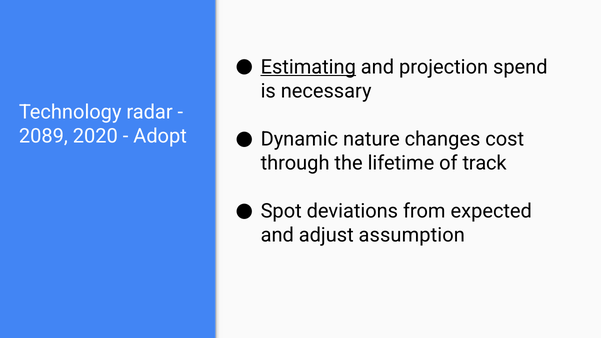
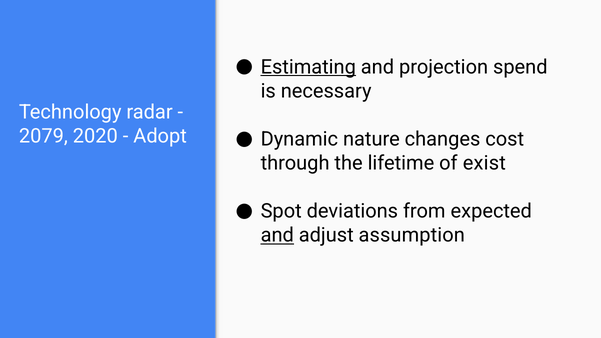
2089: 2089 -> 2079
track: track -> exist
and at (277, 235) underline: none -> present
